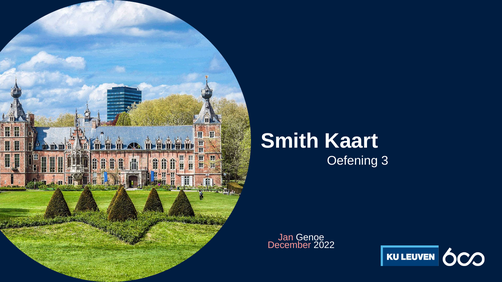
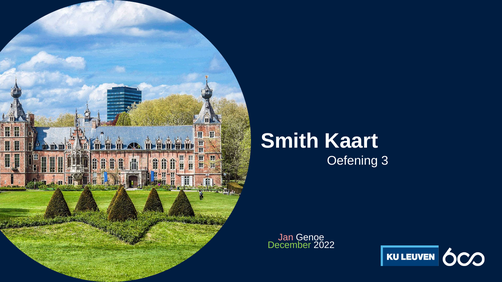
December colour: pink -> light green
